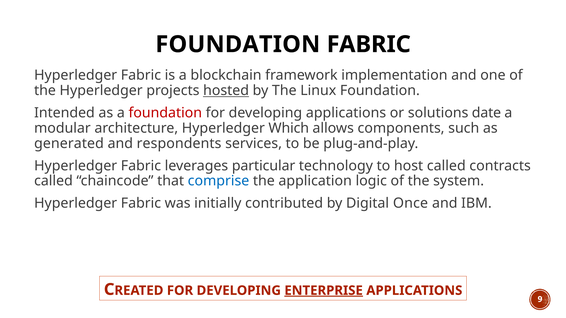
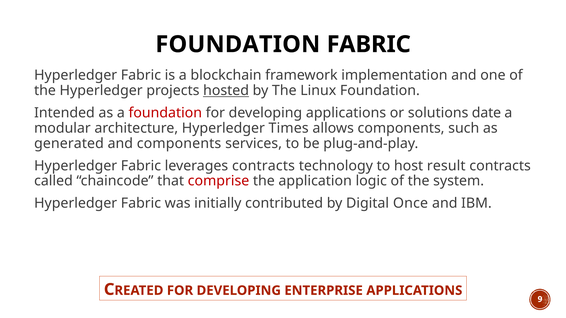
Which: Which -> Times
and respondents: respondents -> components
leverages particular: particular -> contracts
host called: called -> result
comprise colour: blue -> red
ENTERPRISE underline: present -> none
